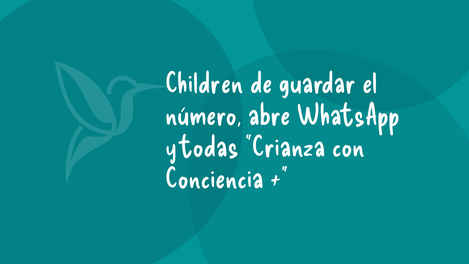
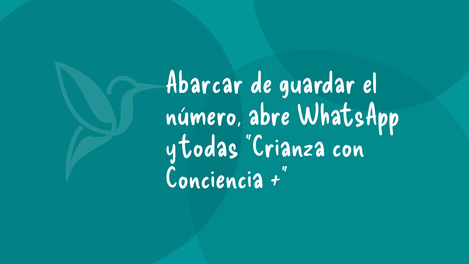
Children: Children -> Abarcar
